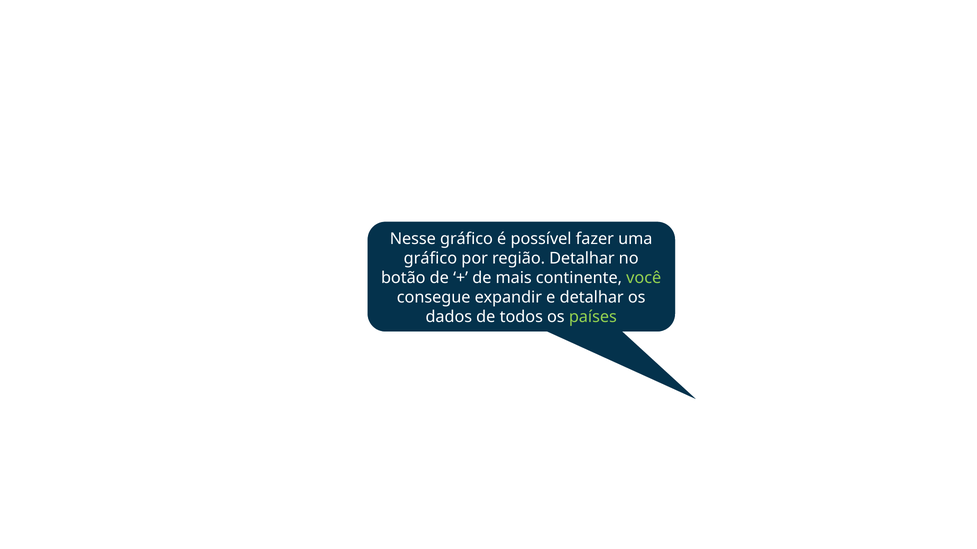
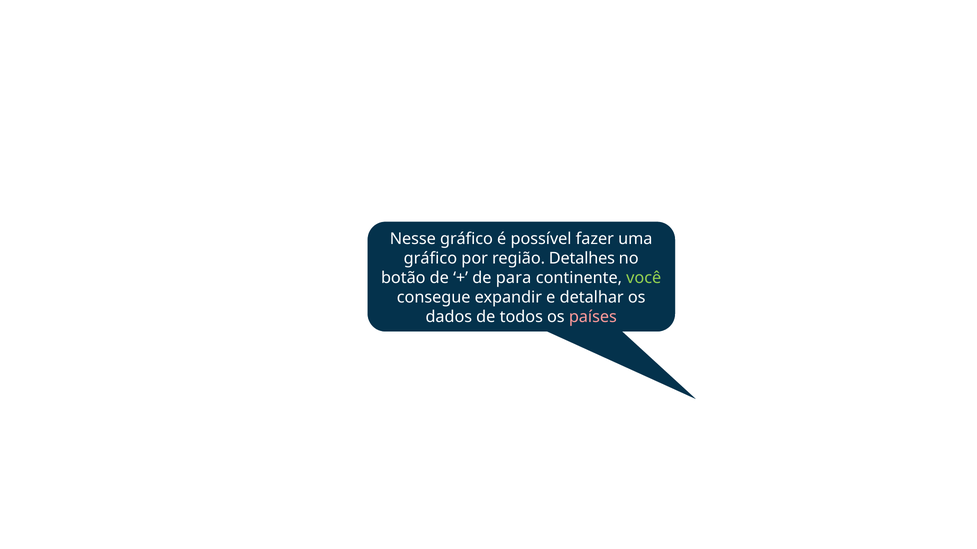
região Detalhar: Detalhar -> Detalhes
mais: mais -> para
países colour: light green -> pink
